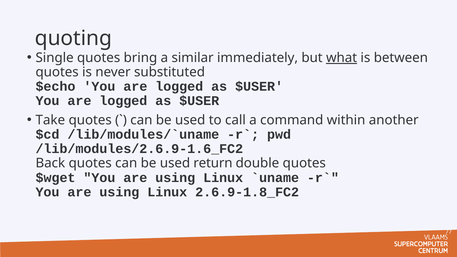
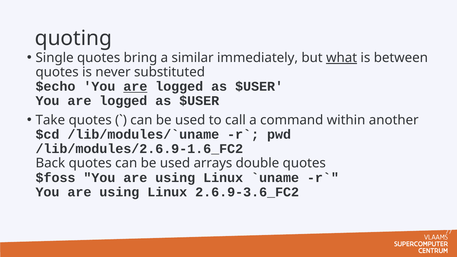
are at (135, 87) underline: none -> present
return: return -> arrays
$wget: $wget -> $foss
2.6.9-1.8_FC2: 2.6.9-1.8_FC2 -> 2.6.9-3.6_FC2
